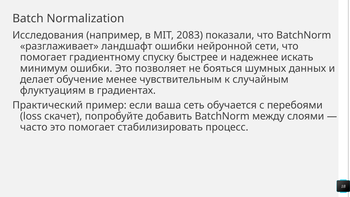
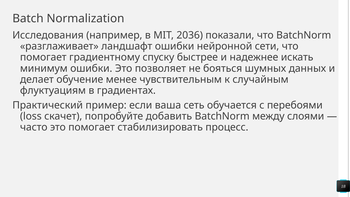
2083: 2083 -> 2036
